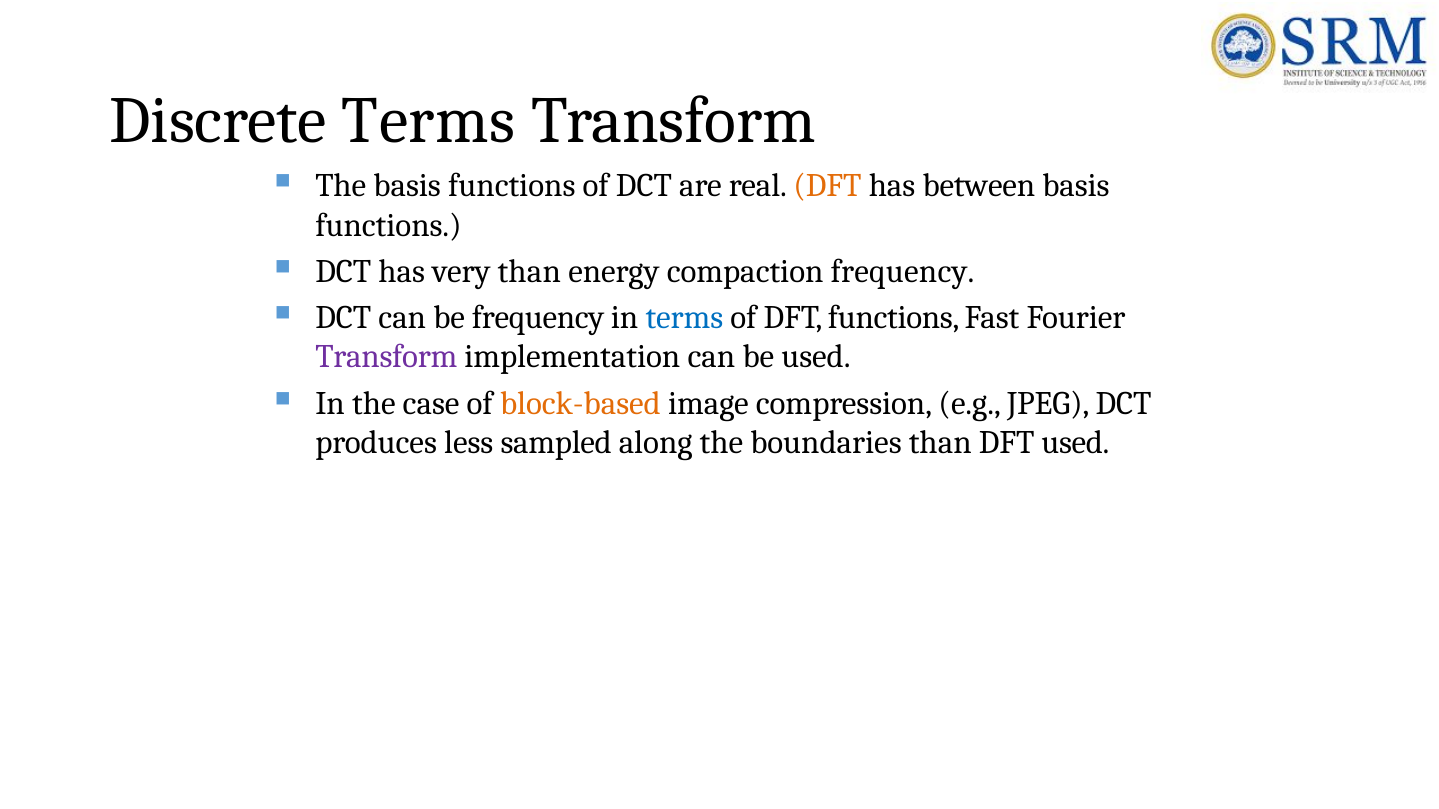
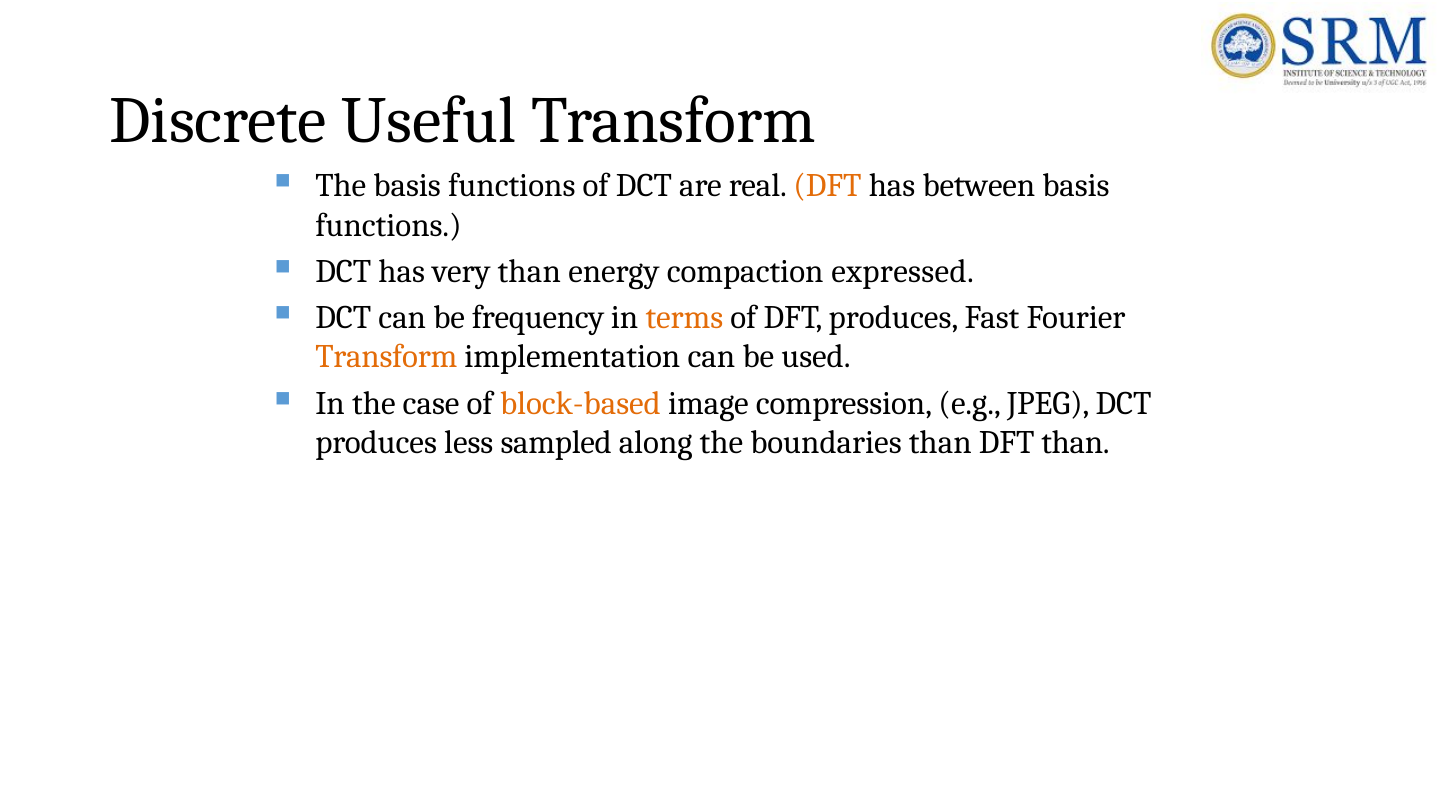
Discrete Terms: Terms -> Useful
compaction frequency: frequency -> expressed
terms at (684, 318) colour: blue -> orange
DFT functions: functions -> produces
Transform at (386, 357) colour: purple -> orange
DFT used: used -> than
